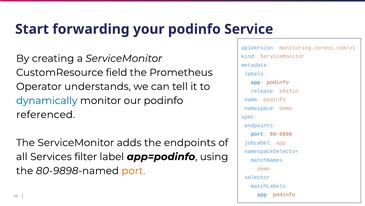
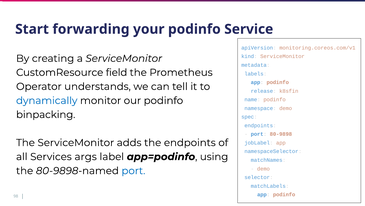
referenced: referenced -> binpacking
filter: filter -> args
port at (133, 170) colour: orange -> blue
